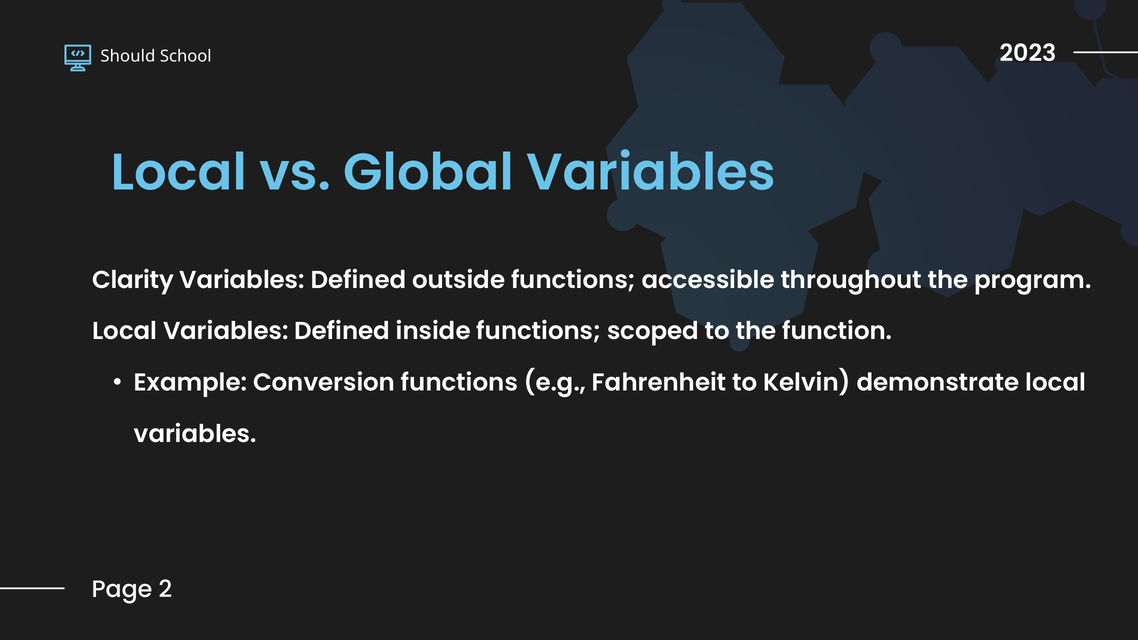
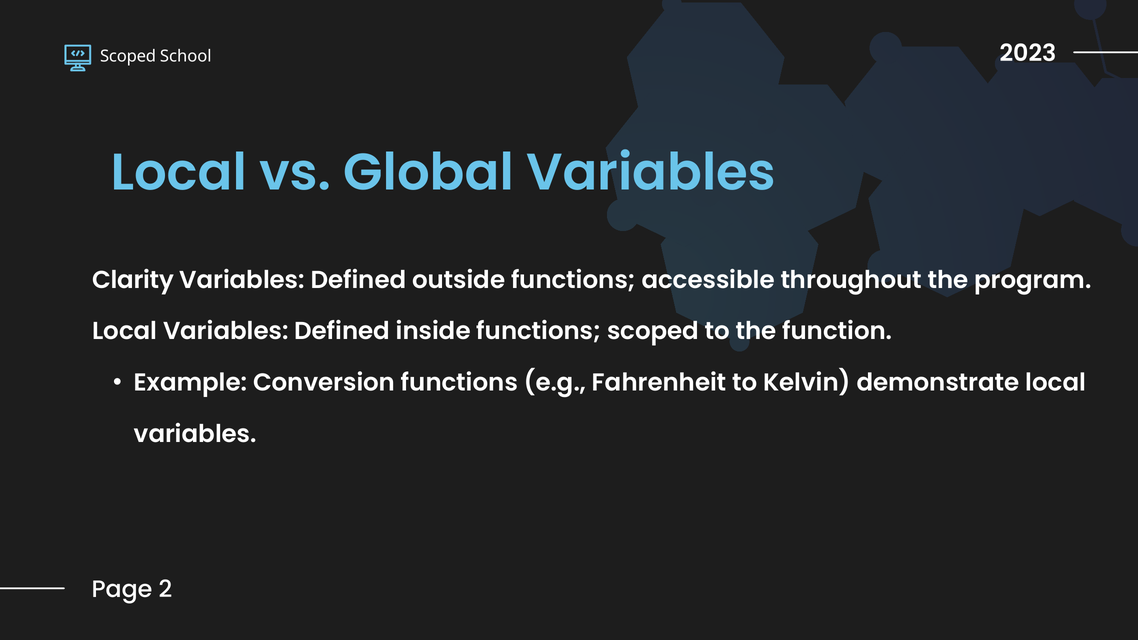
Should at (128, 56): Should -> Scoped
